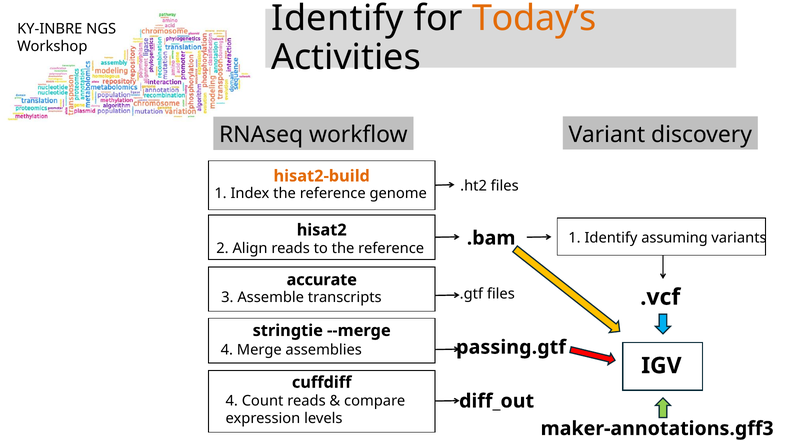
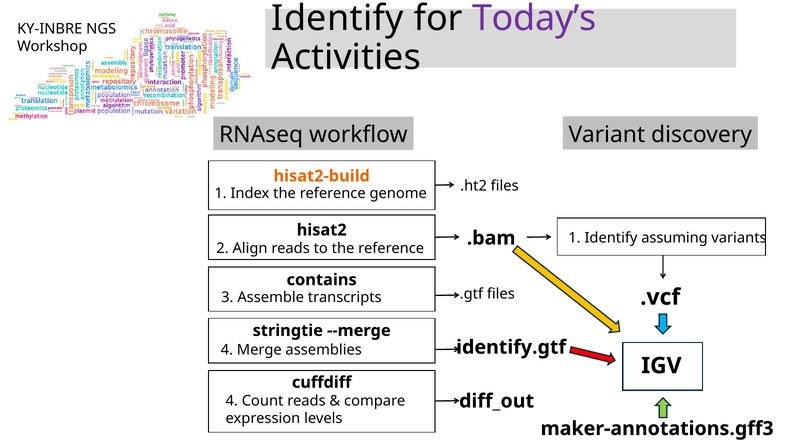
Today’s colour: orange -> purple
accurate: accurate -> contains
passing.gtf: passing.gtf -> identify.gtf
